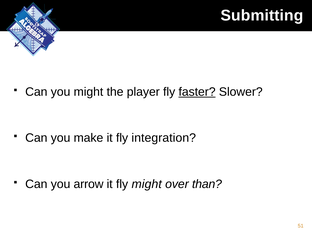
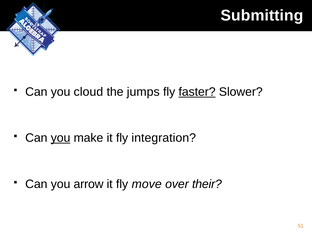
you might: might -> cloud
player: player -> jumps
you at (61, 138) underline: none -> present
fly might: might -> move
than: than -> their
